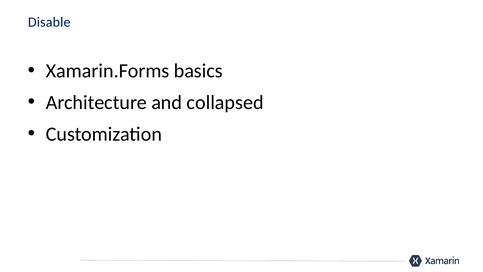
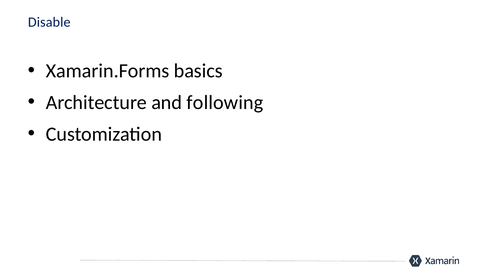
collapsed: collapsed -> following
